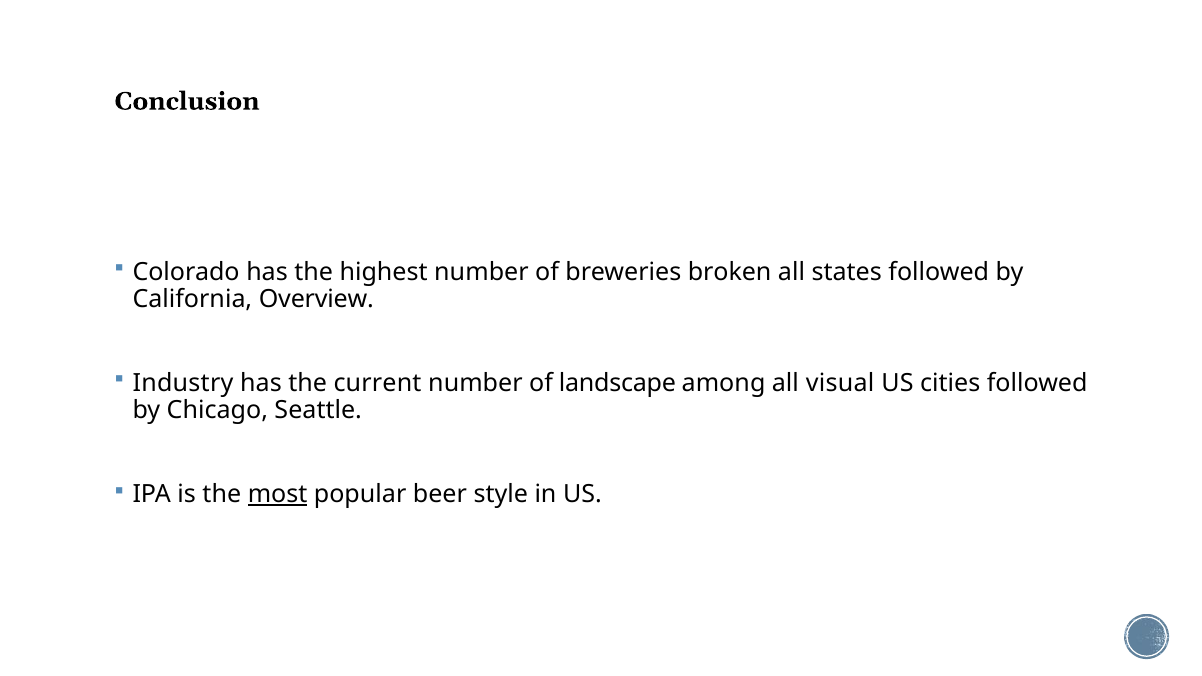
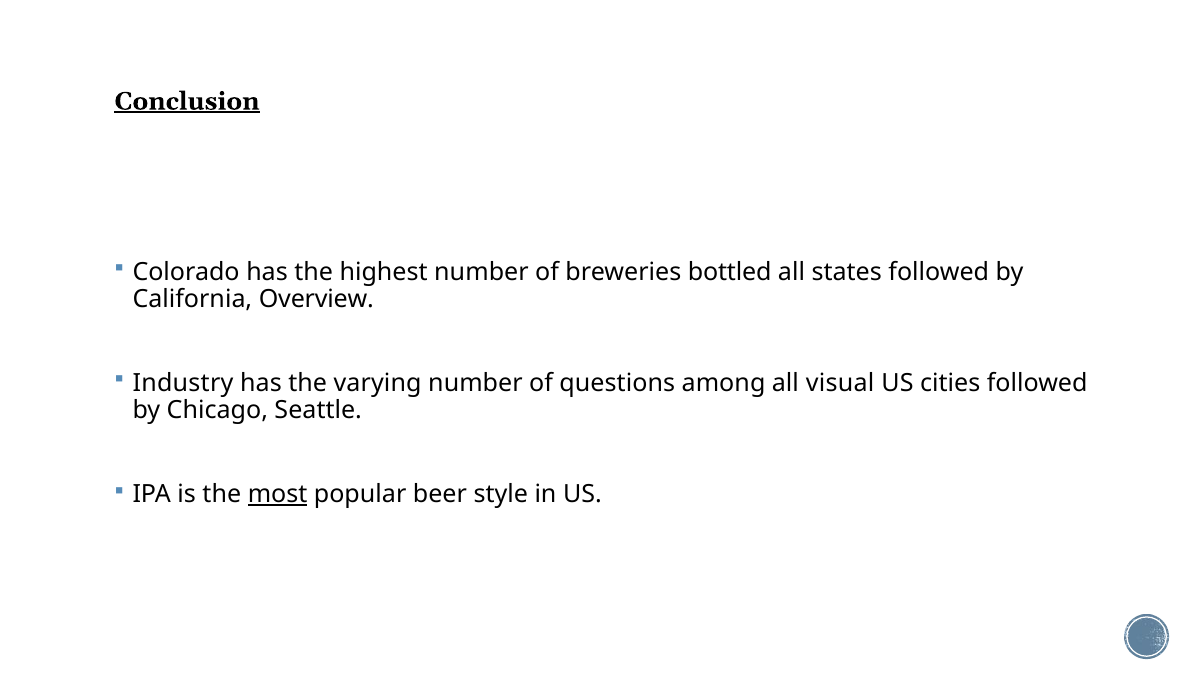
Conclusion underline: none -> present
broken: broken -> bottled
current: current -> varying
landscape: landscape -> questions
